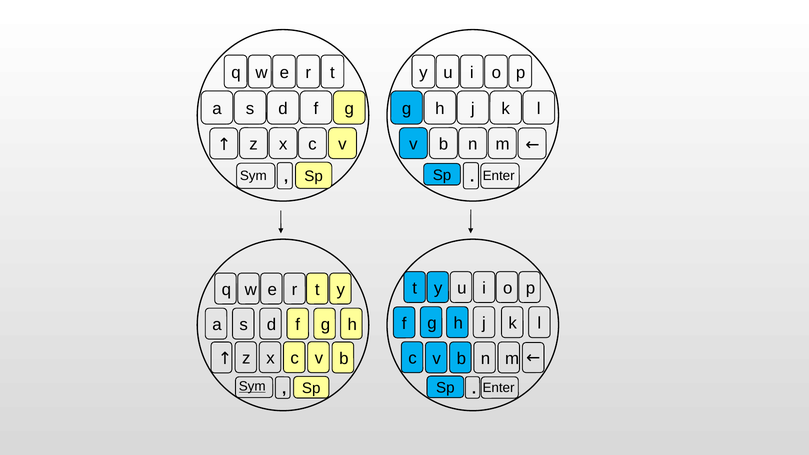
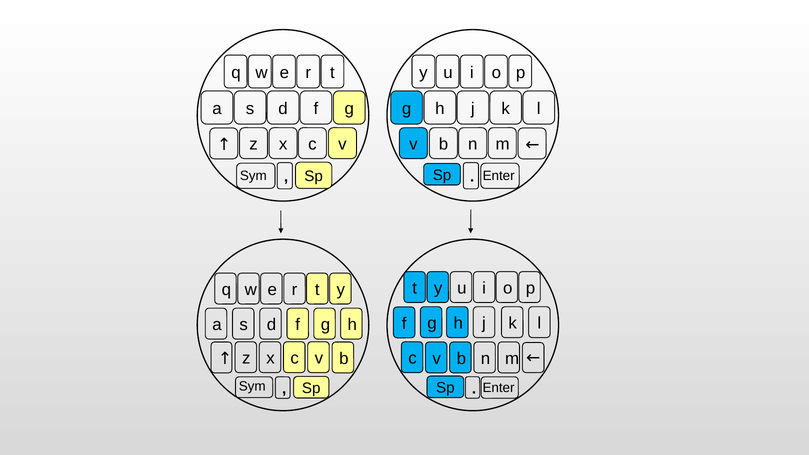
Sym at (252, 387) underline: present -> none
